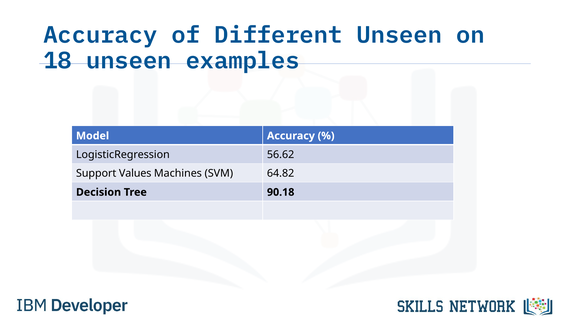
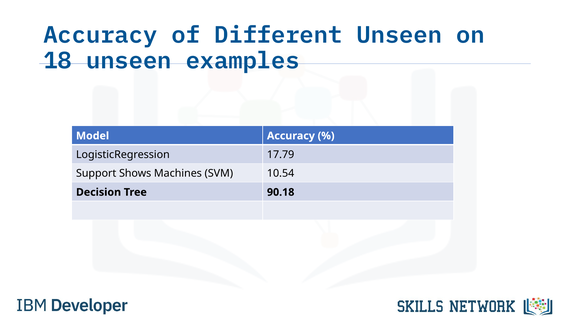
56.62: 56.62 -> 17.79
Values: Values -> Shows
64.82: 64.82 -> 10.54
